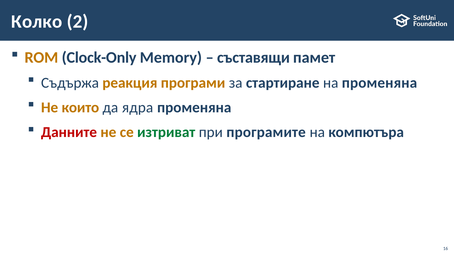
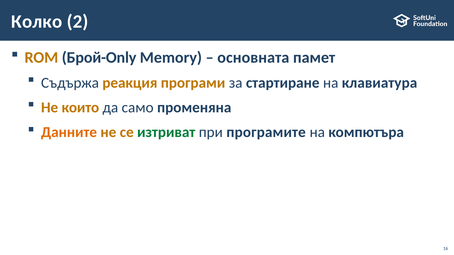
Clock-Only: Clock-Only -> Брой-Only
съставящи: съставящи -> основната
на променяна: променяна -> клавиатура
ядра: ядра -> само
Данните colour: red -> orange
